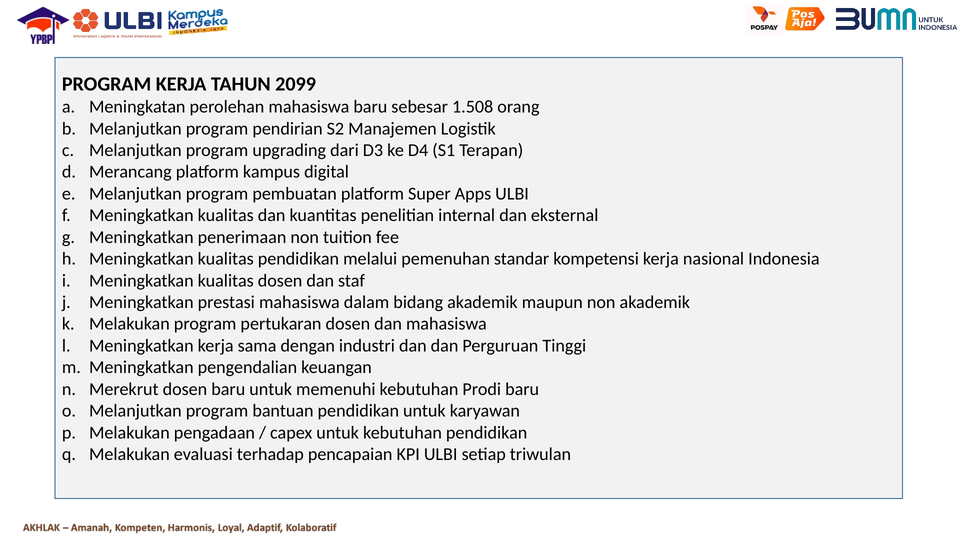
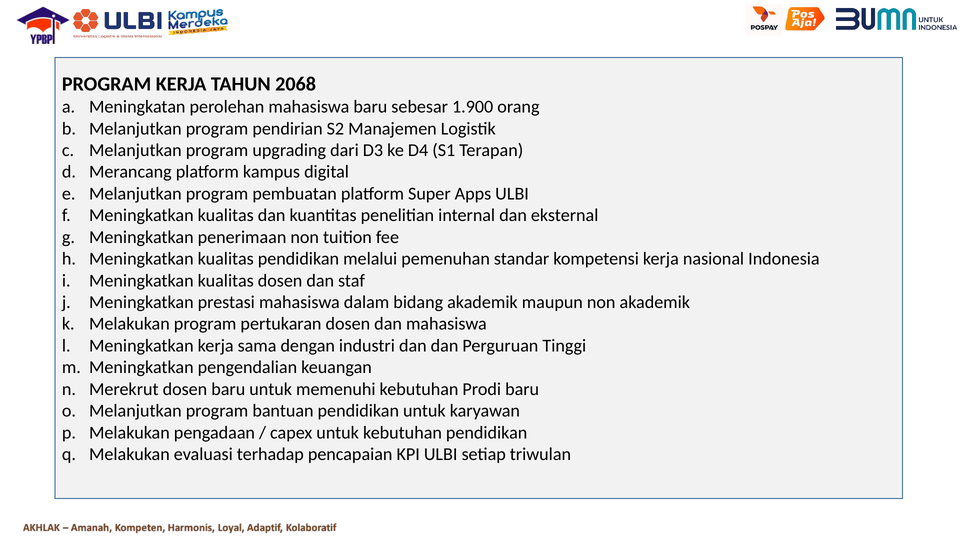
2099: 2099 -> 2068
1.508: 1.508 -> 1.900
